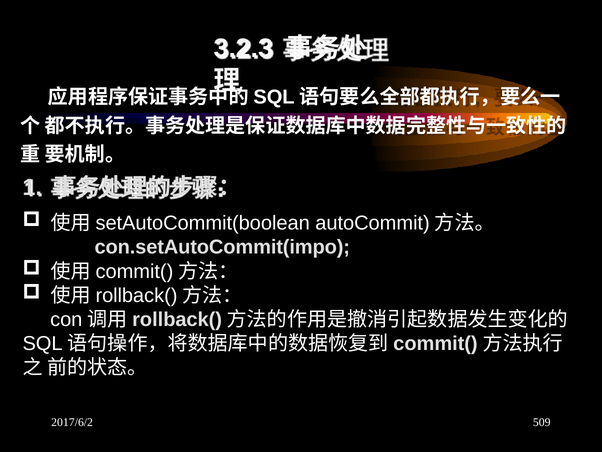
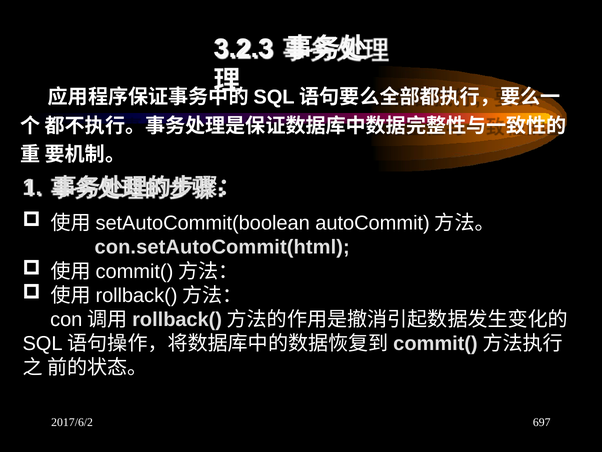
con.setAutoCommit(impo: con.setAutoCommit(impo -> con.setAutoCommit(html
509: 509 -> 697
